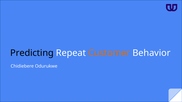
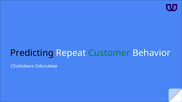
Customer colour: orange -> green
